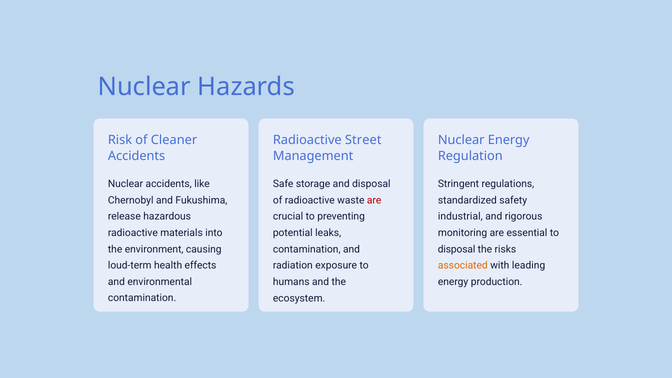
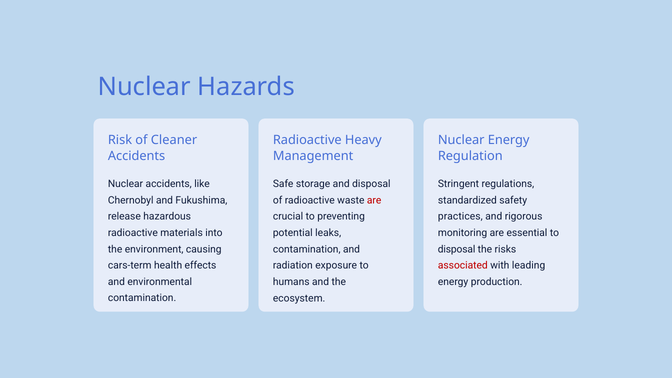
Street: Street -> Heavy
industrial: industrial -> practices
loud-term: loud-term -> cars-term
associated colour: orange -> red
